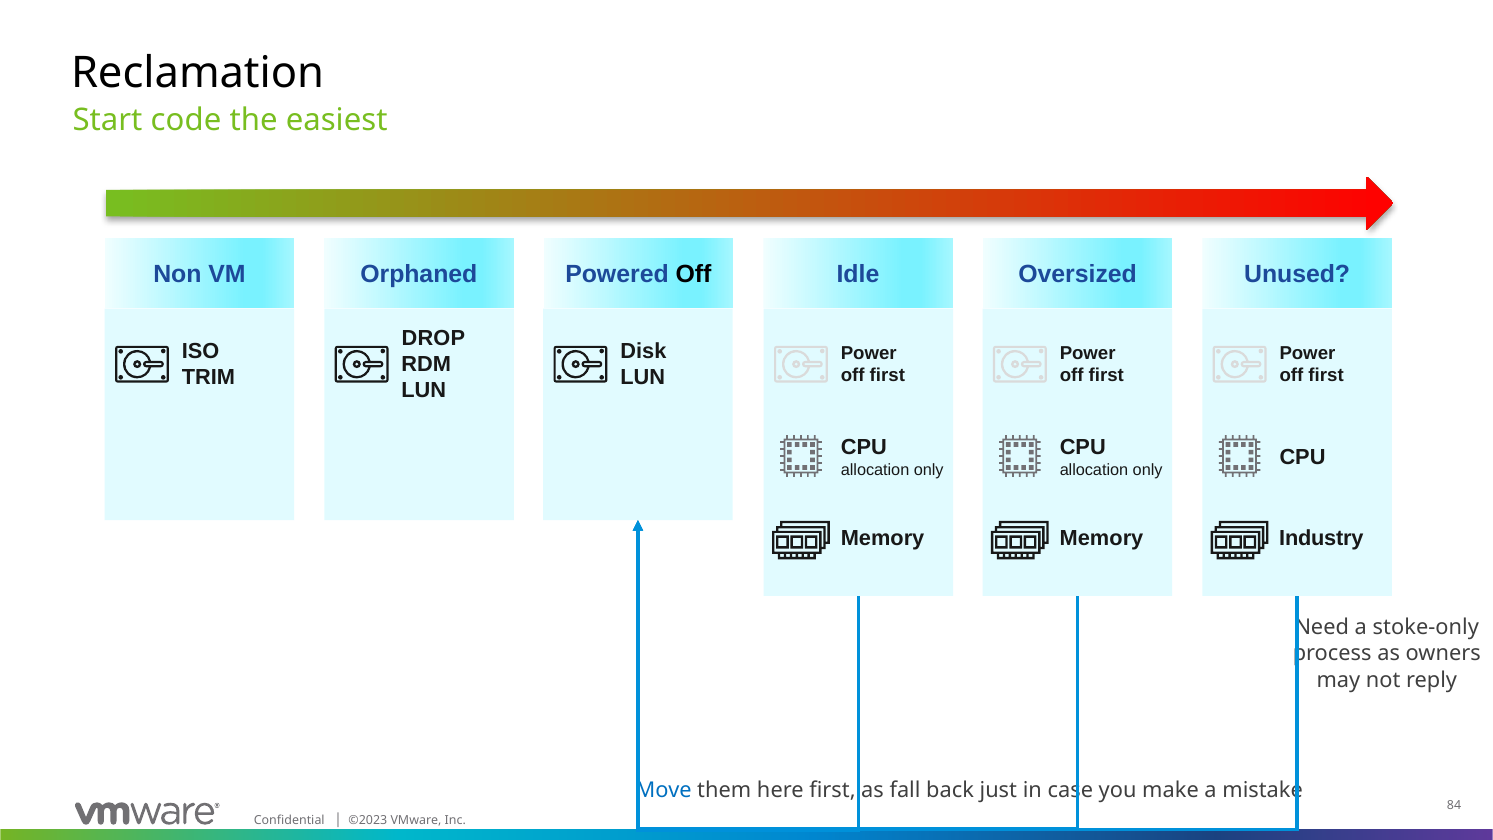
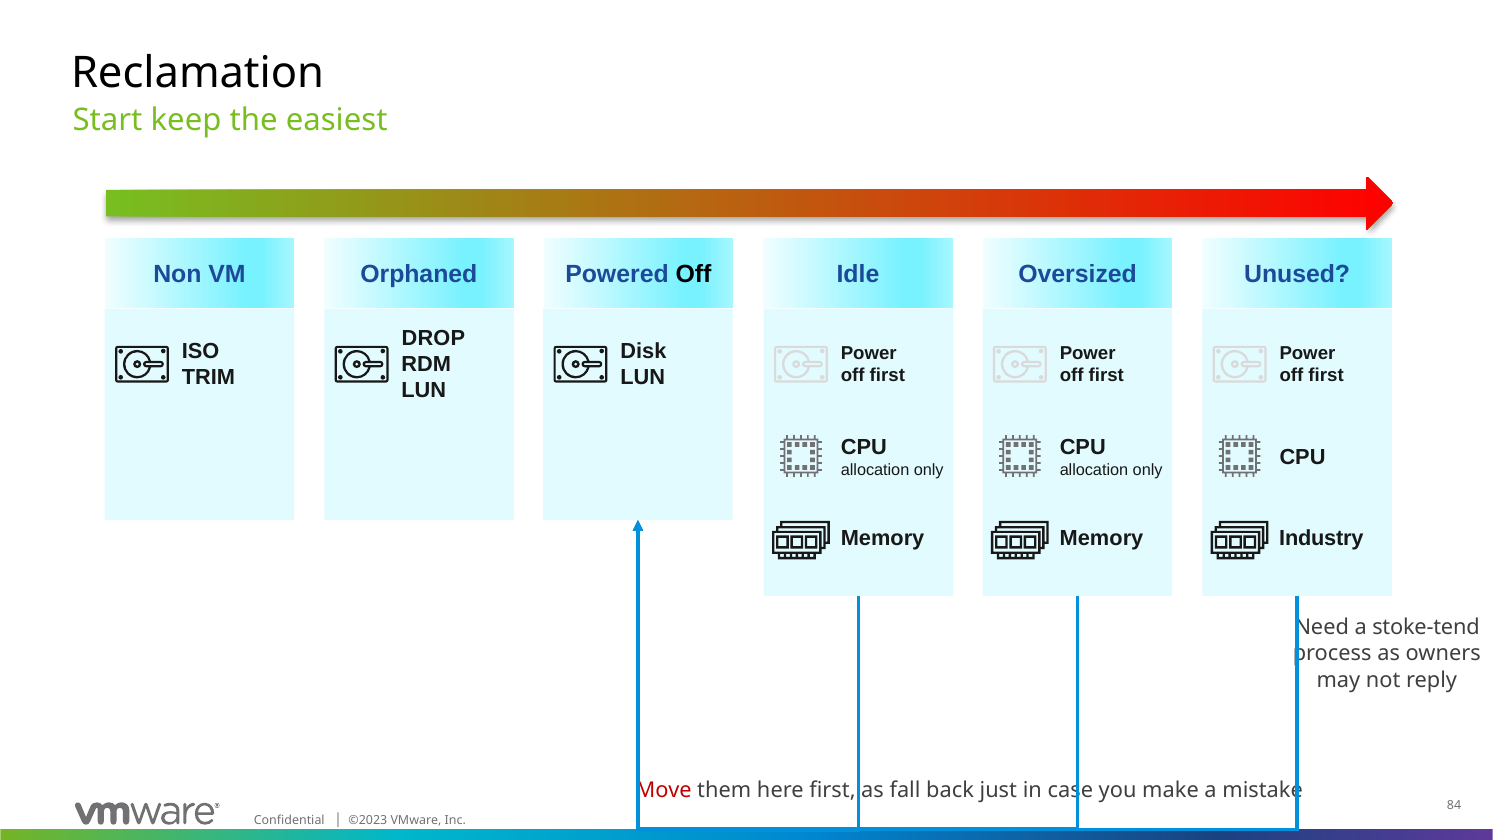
code: code -> keep
stoke-only: stoke-only -> stoke-tend
Move colour: blue -> red
